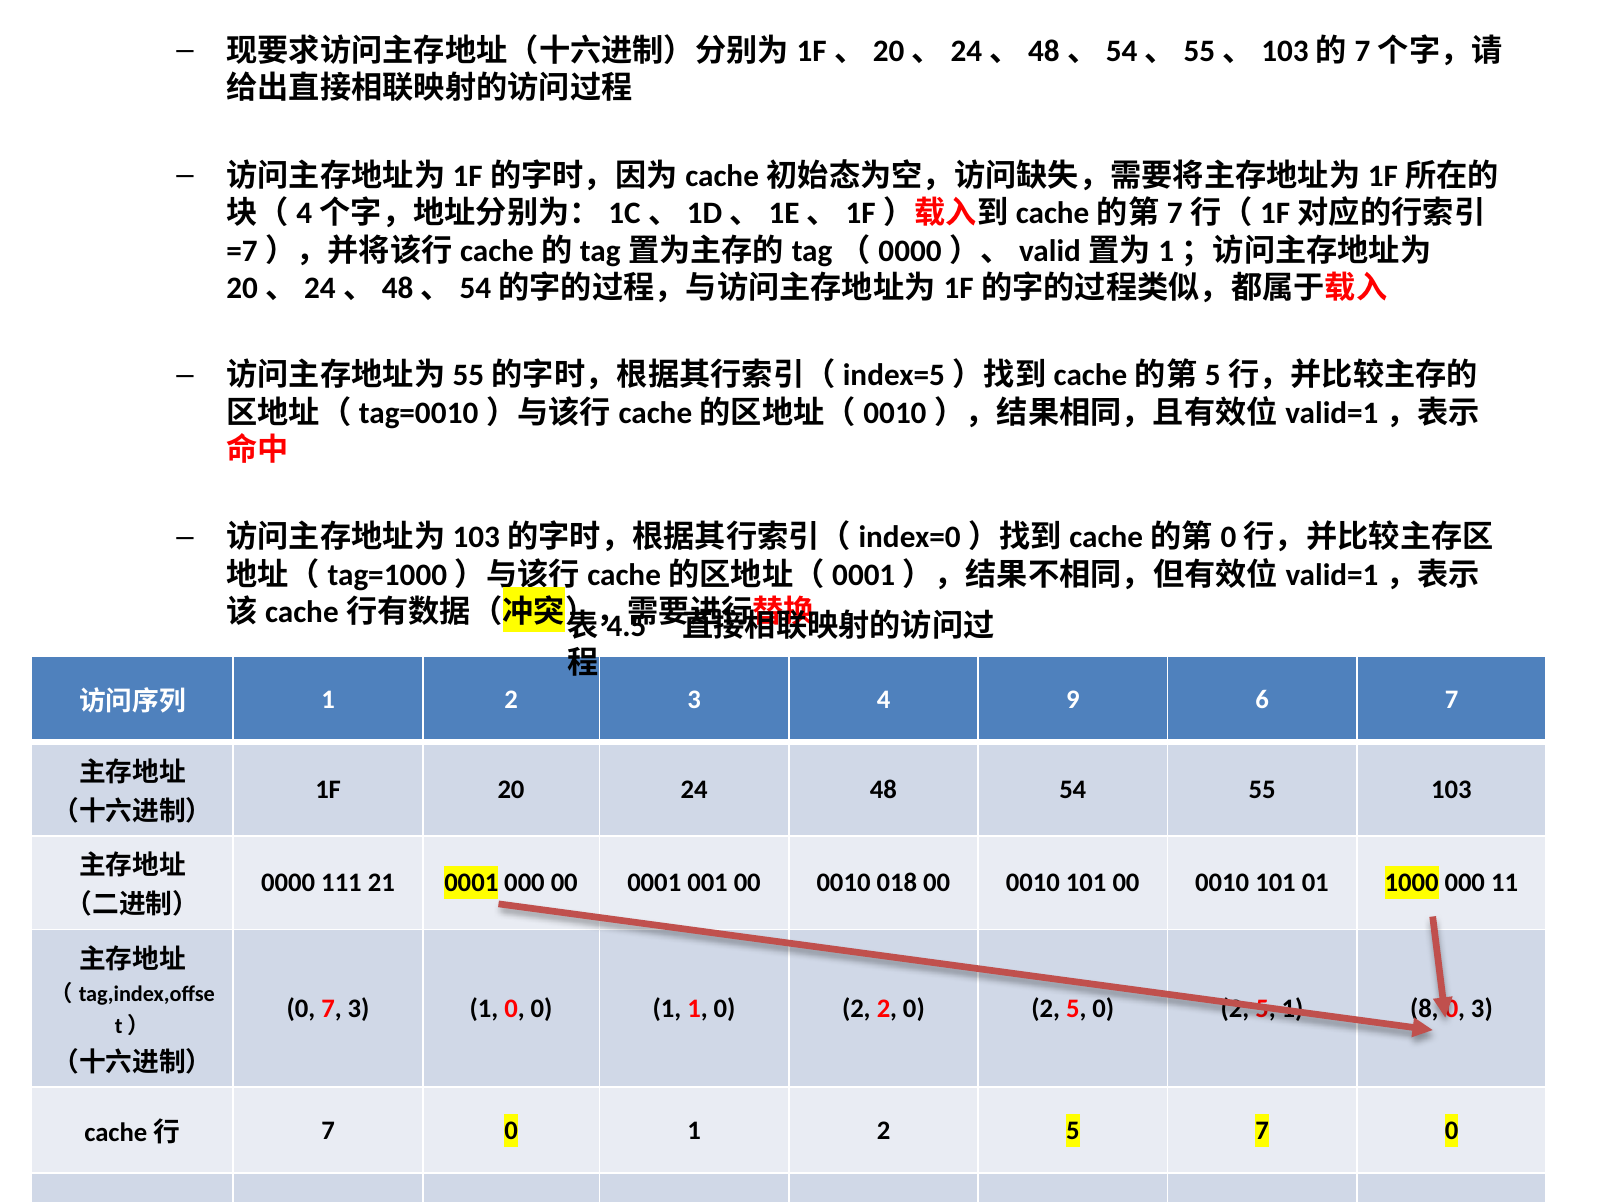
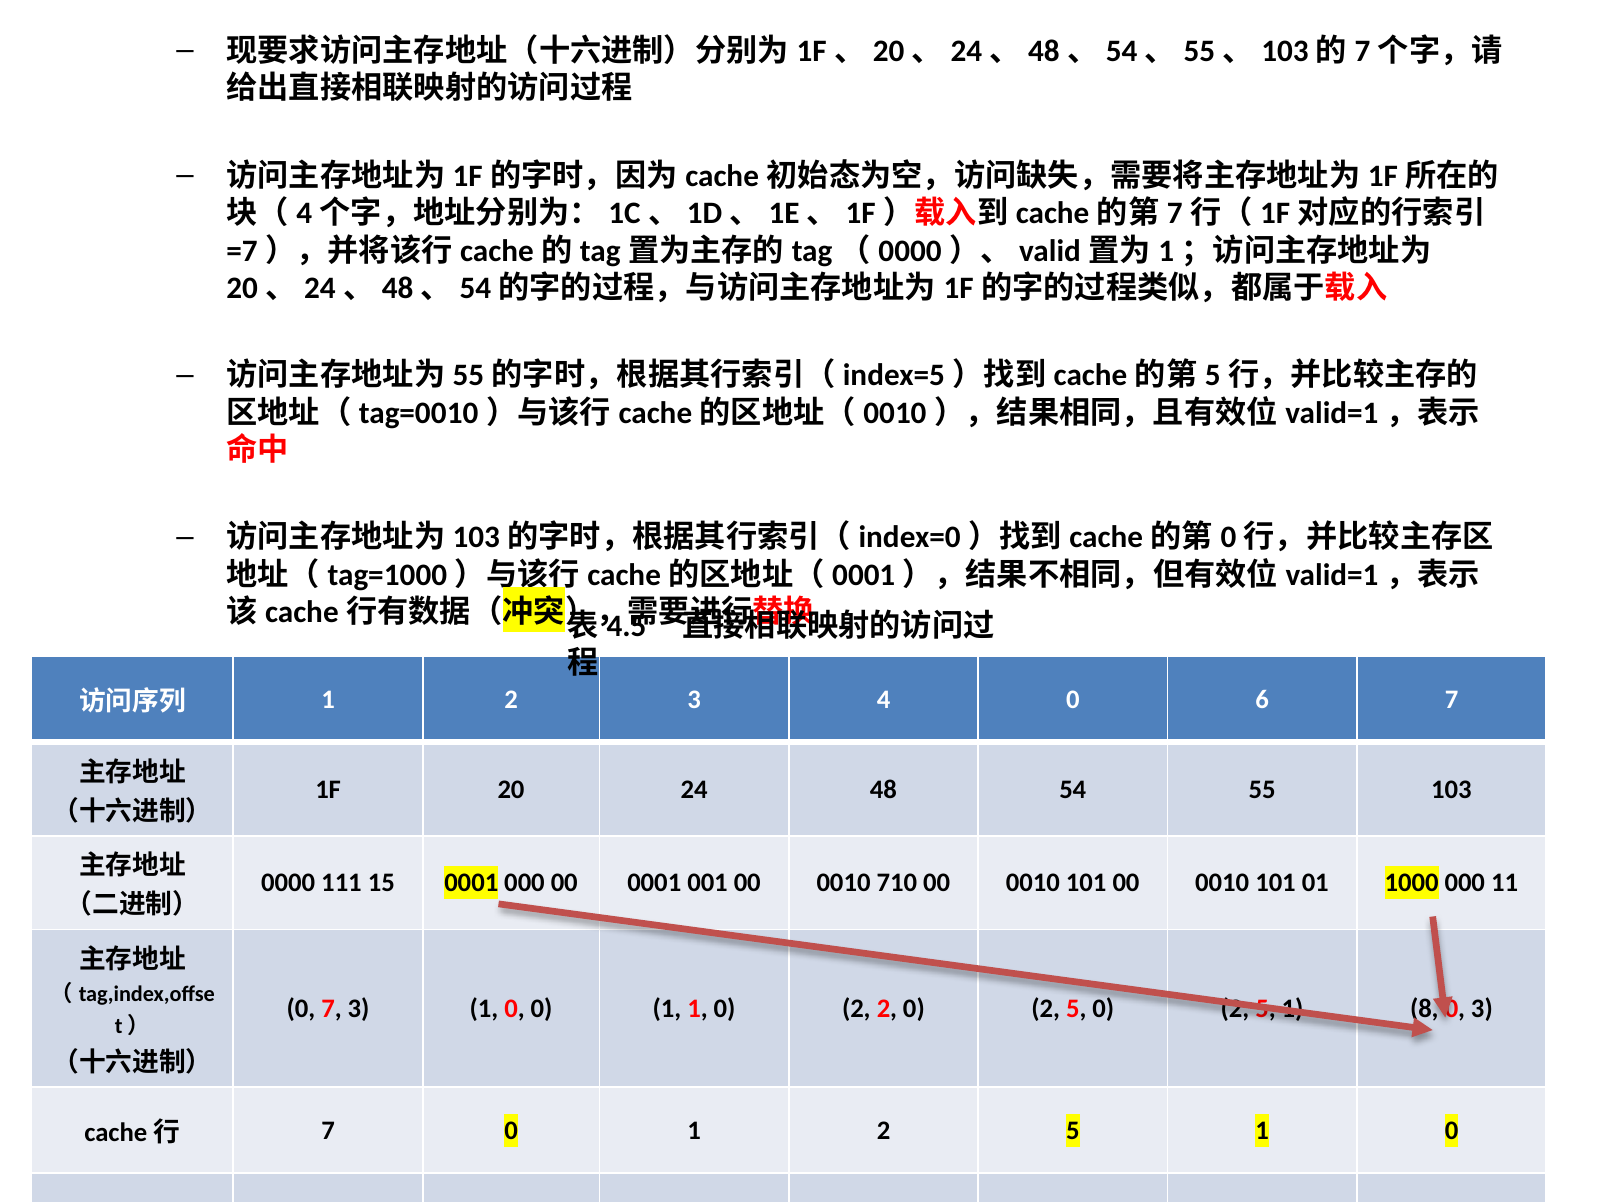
4 9: 9 -> 0
21: 21 -> 15
018: 018 -> 710
1 2 5 7: 7 -> 1
